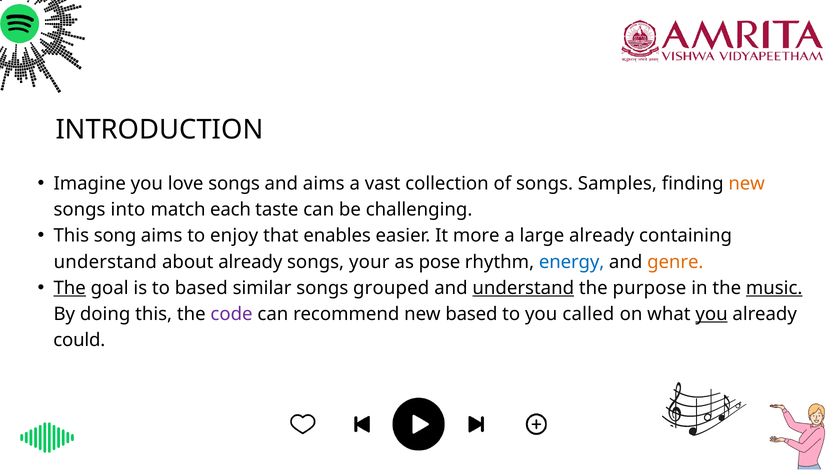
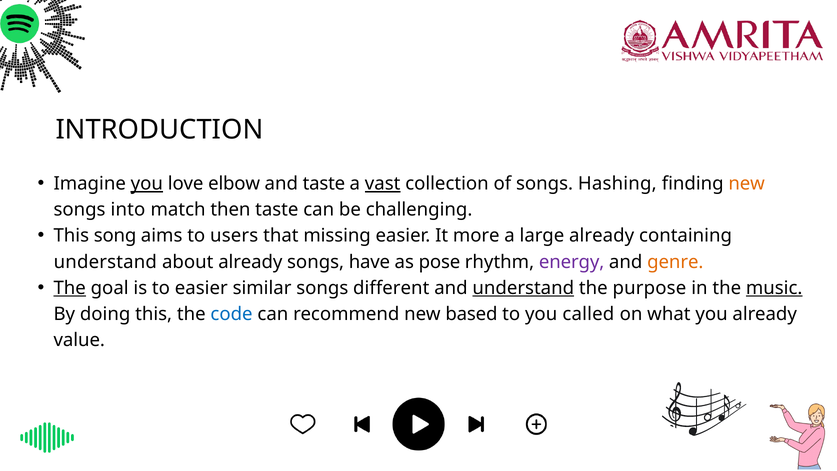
you at (147, 184) underline: none -> present
love songs: songs -> elbow
and aims: aims -> taste
vast underline: none -> present
Samples: Samples -> Hashing
each: each -> then
enjoy: enjoy -> users
enables: enables -> missing
your: your -> have
energy colour: blue -> purple
to based: based -> easier
grouped: grouped -> different
code colour: purple -> blue
you at (712, 314) underline: present -> none
could: could -> value
